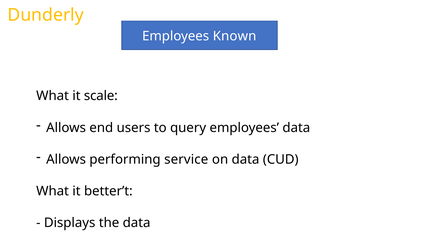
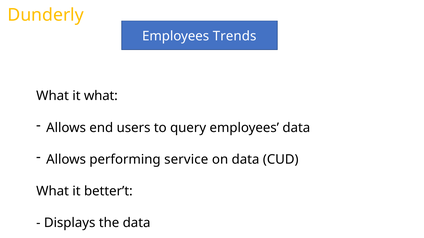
Known: Known -> Trends
it scale: scale -> what
